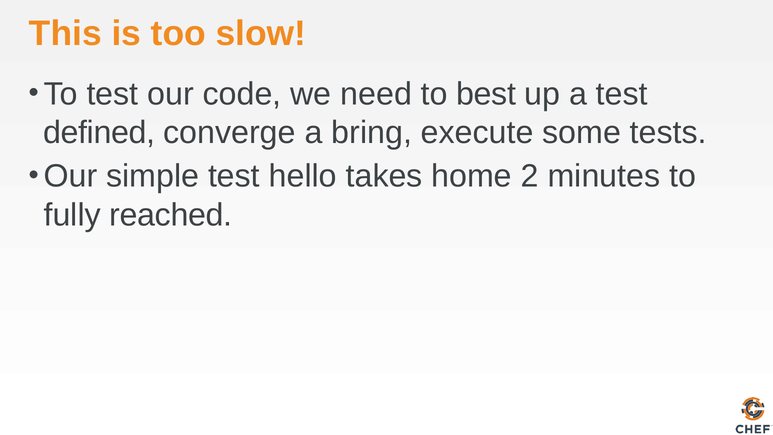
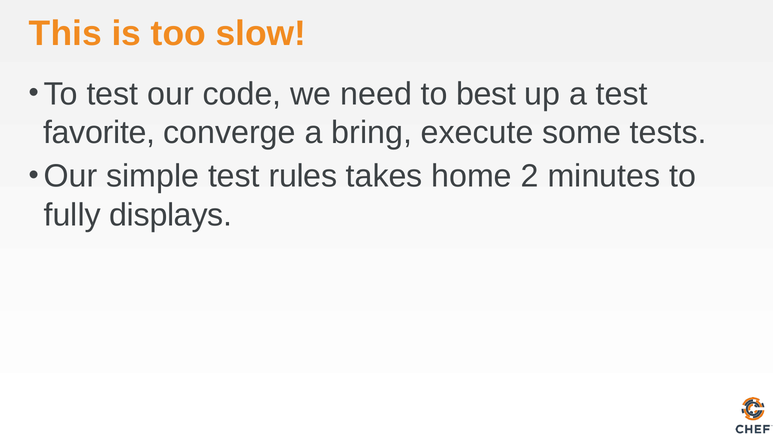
defined: defined -> favorite
hello: hello -> rules
reached: reached -> displays
